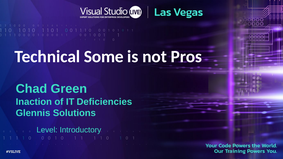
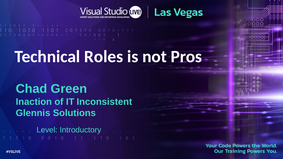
Some: Some -> Roles
Deficiencies: Deficiencies -> Inconsistent
